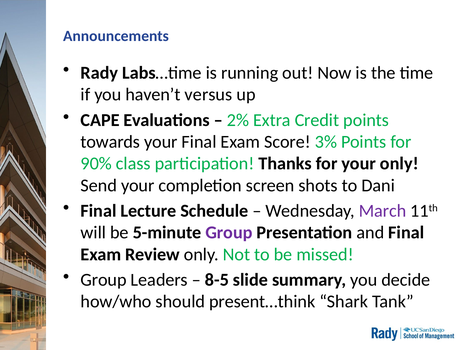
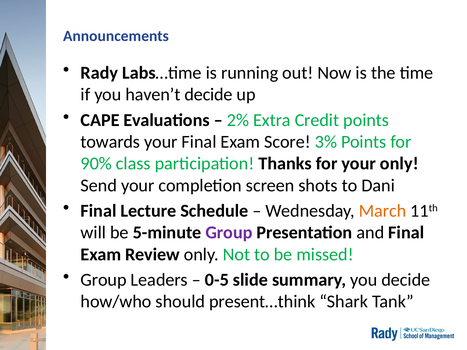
haven’t versus: versus -> decide
March colour: purple -> orange
8-5: 8-5 -> 0-5
